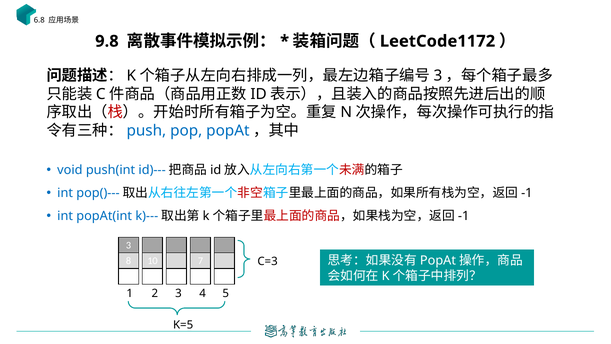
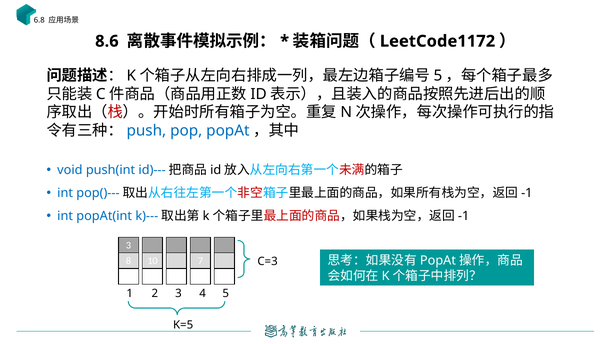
9.8: 9.8 -> 8.6
3 at (438, 76): 3 -> 5
